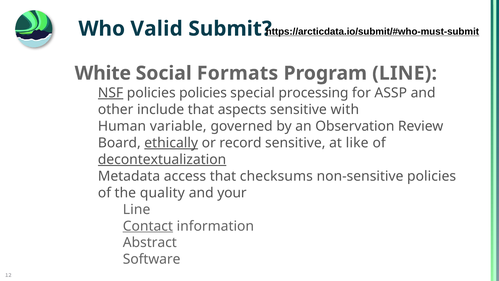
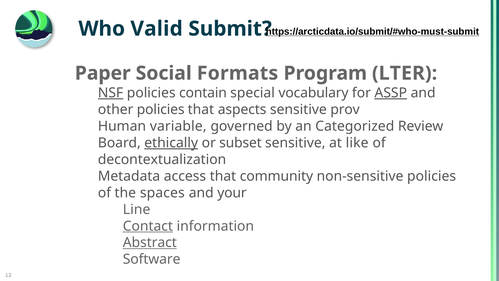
White: White -> Paper
Program LINE: LINE -> LTER
policies policies: policies -> contain
processing: processing -> vocabulary
ASSP underline: none -> present
other include: include -> policies
with: with -> prov
Observation: Observation -> Categorized
record: record -> subset
decontextualization underline: present -> none
checksums: checksums -> community
quality: quality -> spaces
Abstract underline: none -> present
